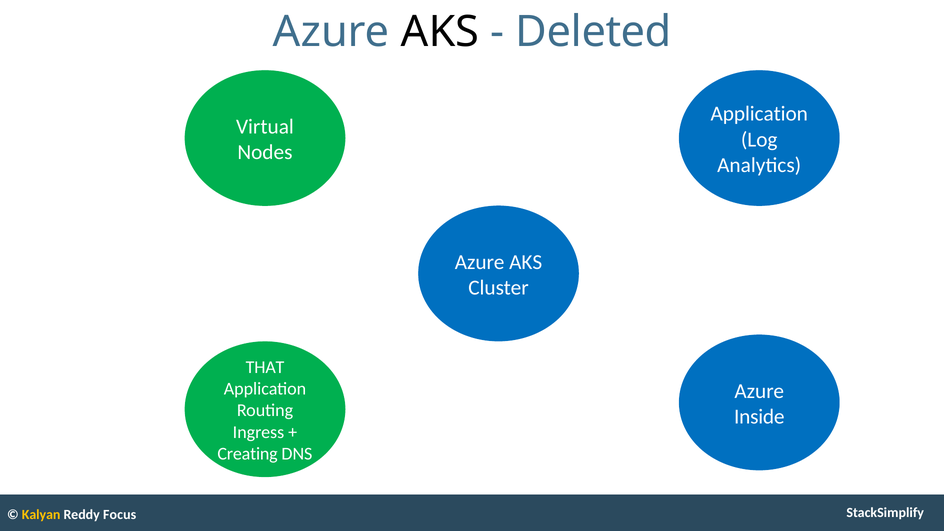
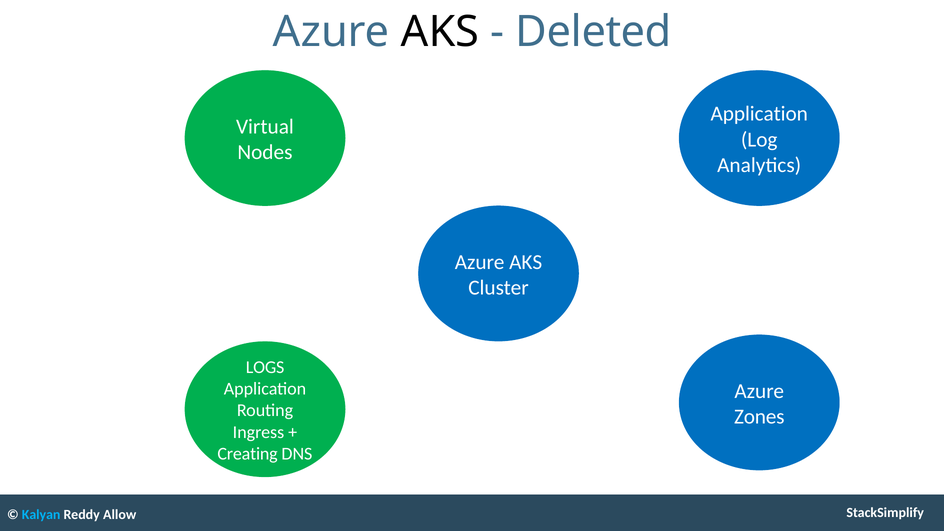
THAT: THAT -> LOGS
Inside: Inside -> Zones
Kalyan colour: yellow -> light blue
Focus: Focus -> Allow
